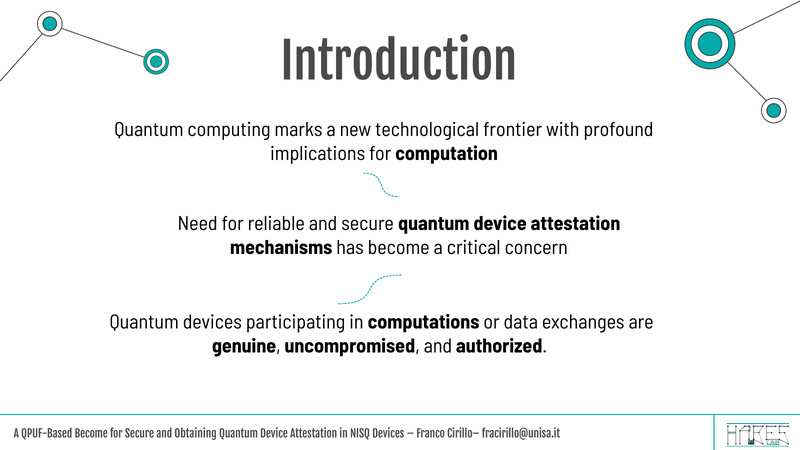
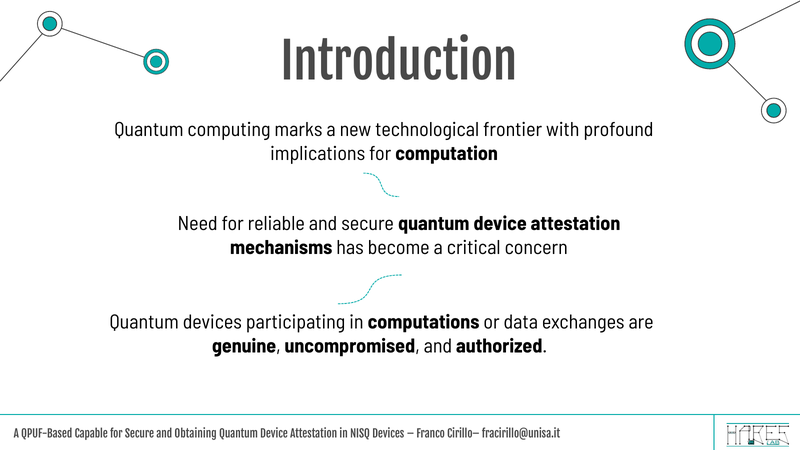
QPUF-Based Become: Become -> Capable
